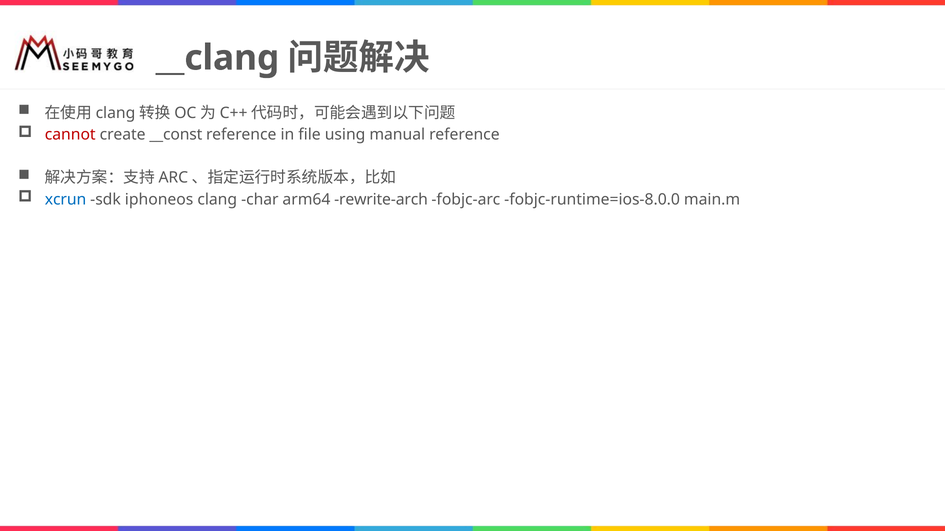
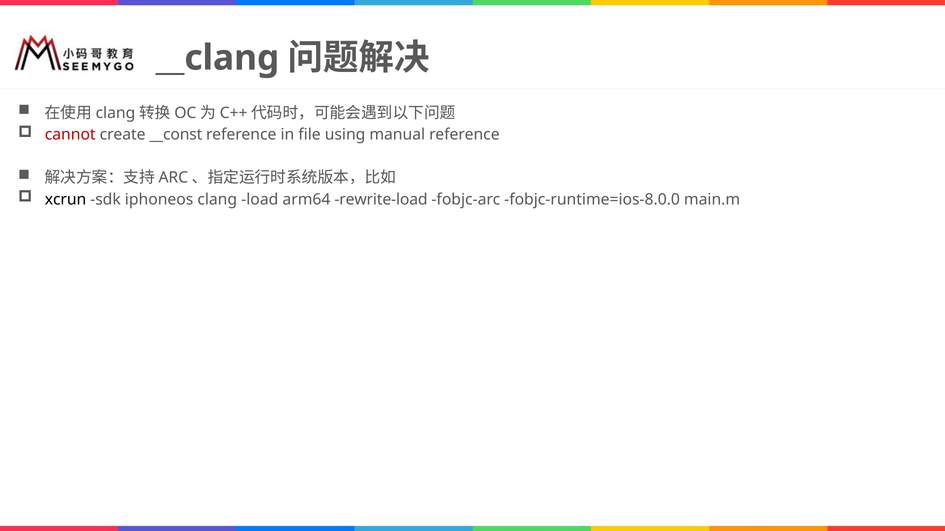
xcrun colour: blue -> black
char: char -> load
rewrite-arch: rewrite-arch -> rewrite-load
